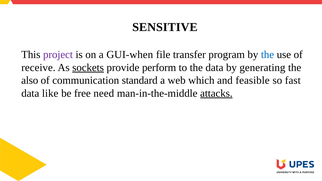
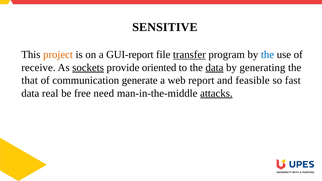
project colour: purple -> orange
GUI-when: GUI-when -> GUI-report
transfer underline: none -> present
perform: perform -> oriented
data at (214, 68) underline: none -> present
also: also -> that
standard: standard -> generate
which: which -> report
like: like -> real
